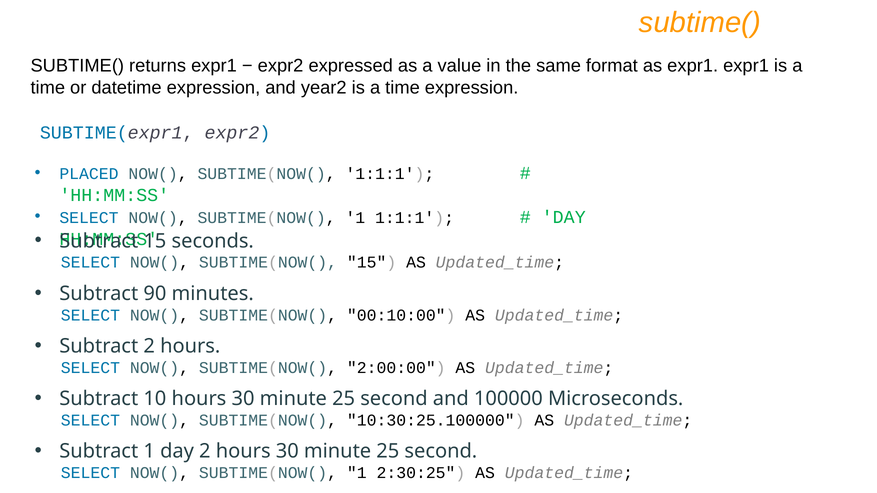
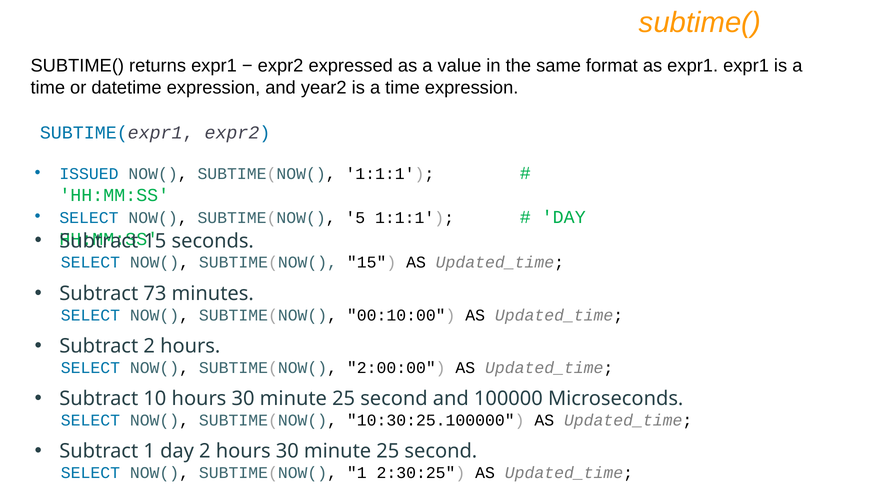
PLACED: PLACED -> ISSUED
1 at (355, 218): 1 -> 5
90: 90 -> 73
